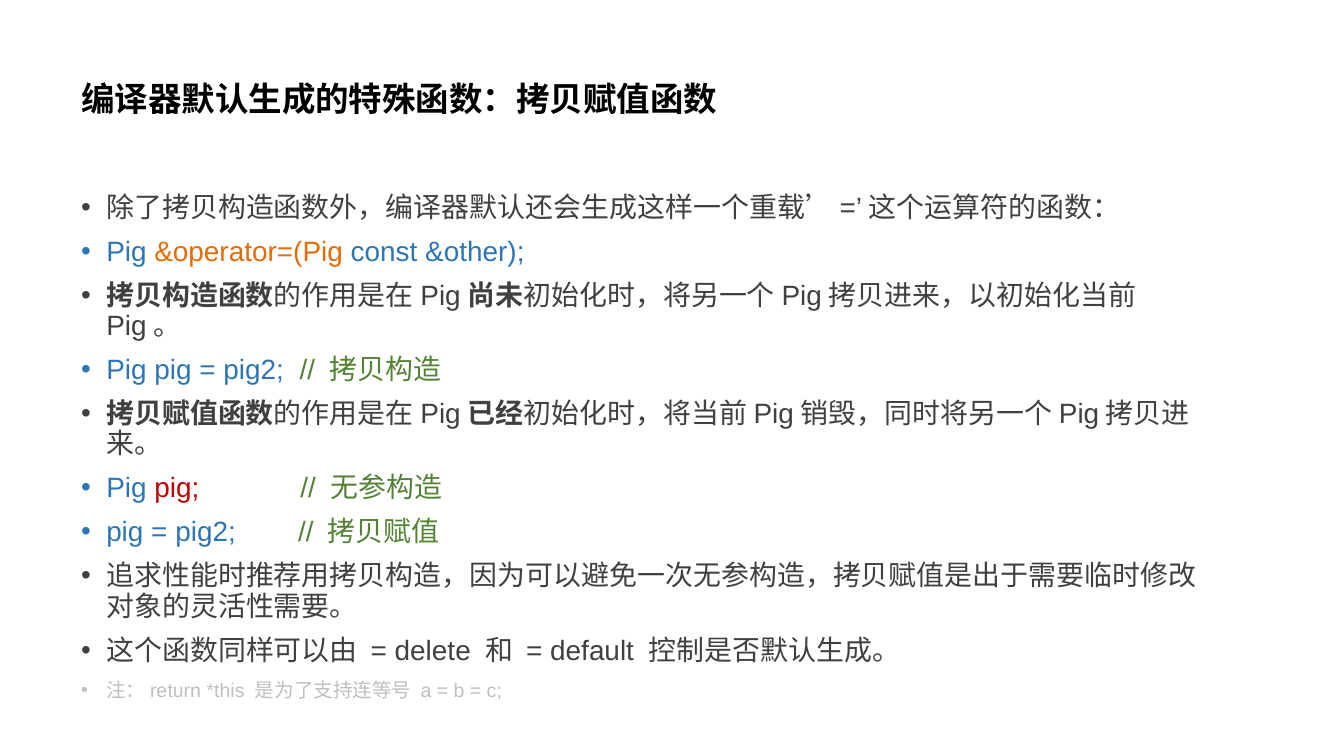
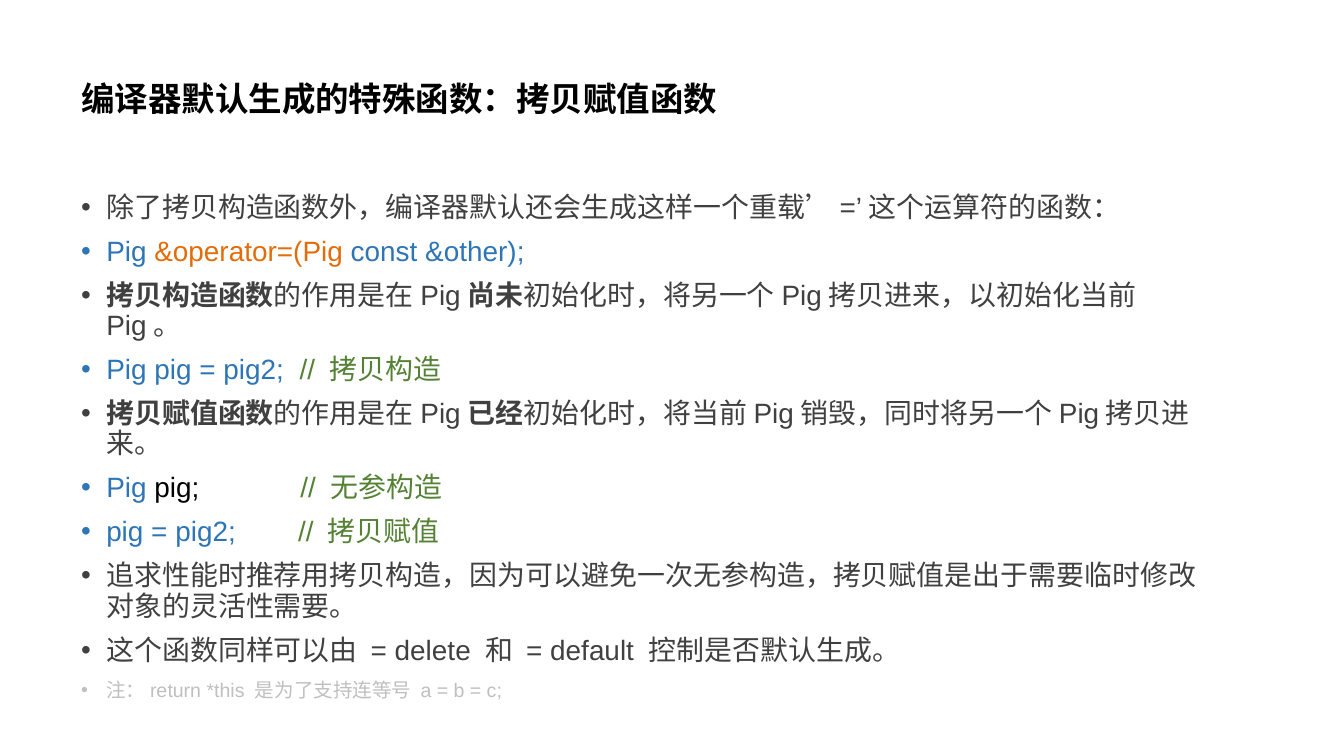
pig at (177, 489) colour: red -> black
